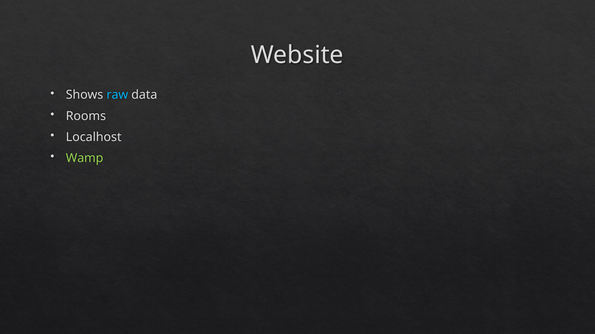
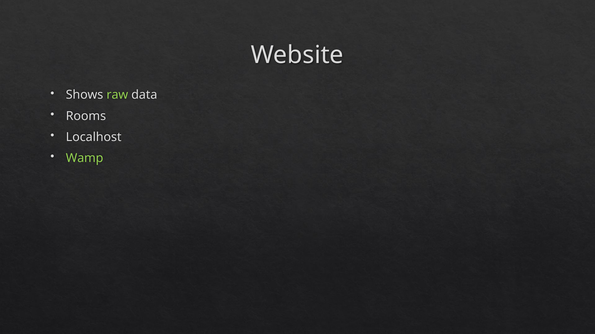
raw colour: light blue -> light green
